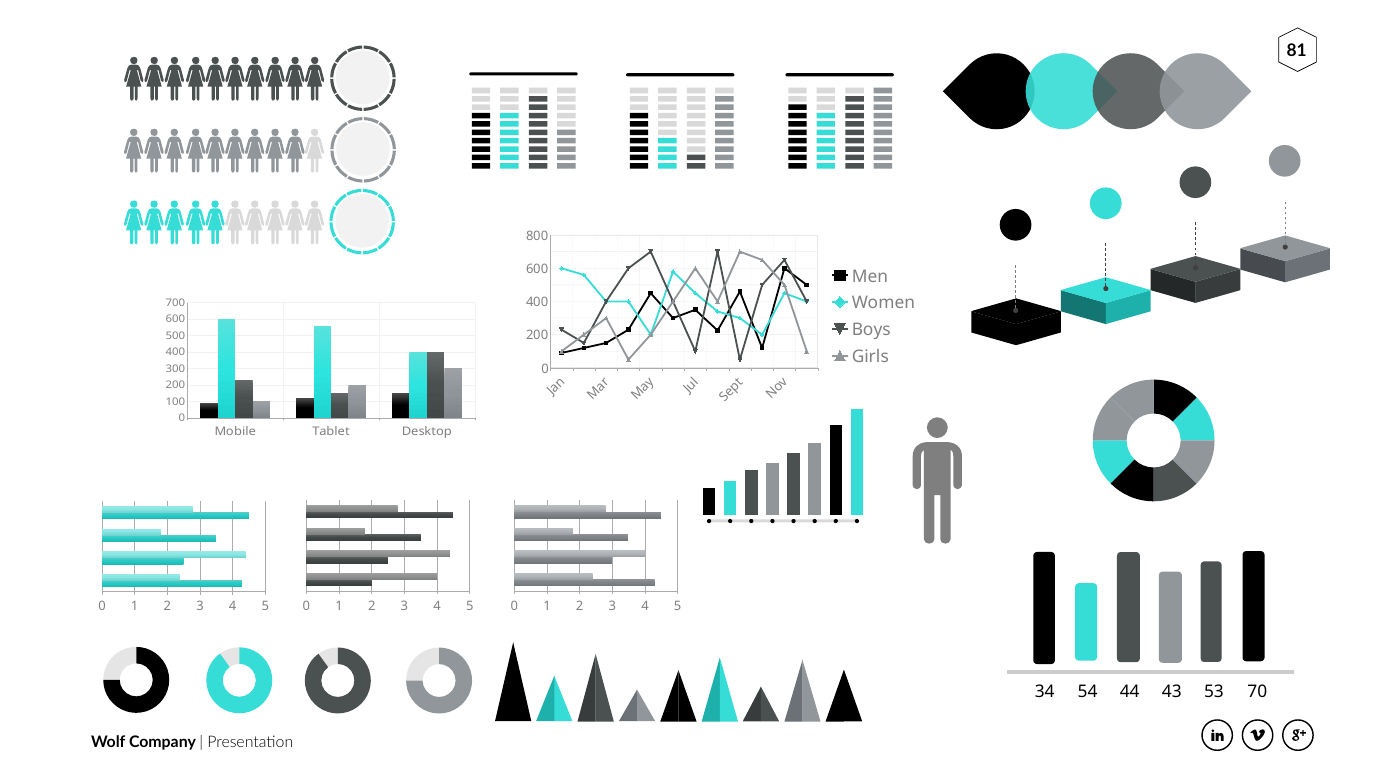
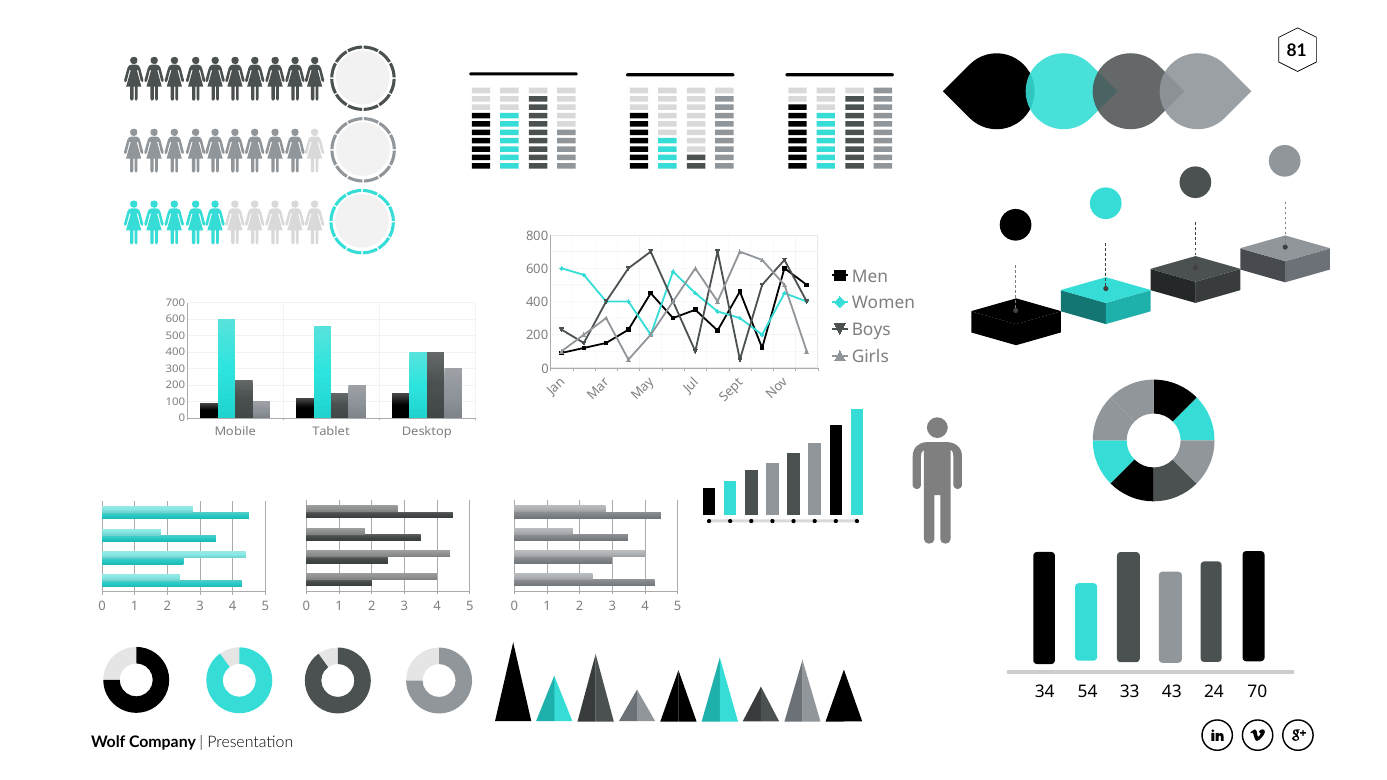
44: 44 -> 33
53: 53 -> 24
